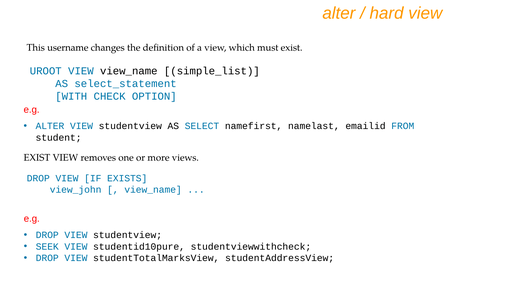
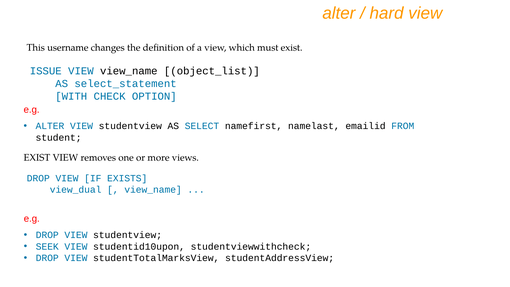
UROOT: UROOT -> ISSUE
simple_list: simple_list -> object_list
view_john: view_john -> view_dual
studentid10pure: studentid10pure -> studentid10upon
